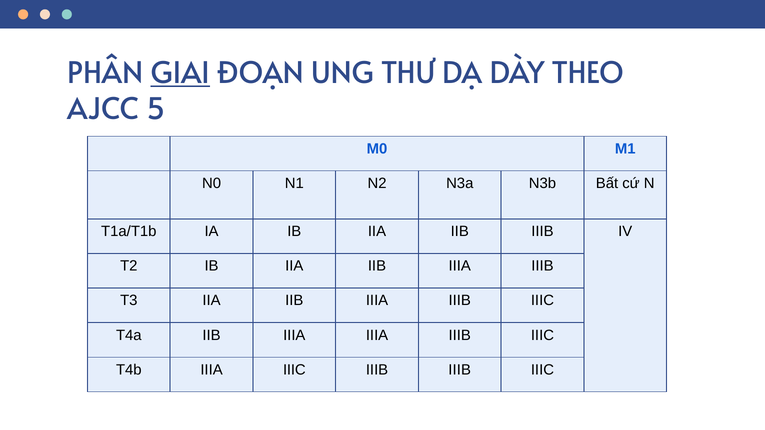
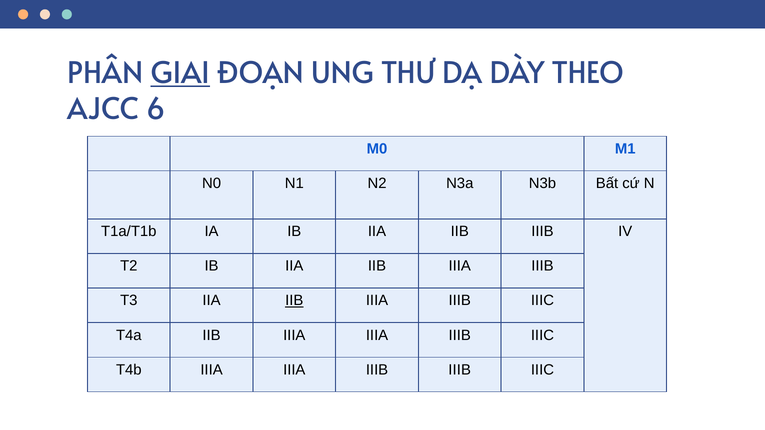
5: 5 -> 6
IIB at (294, 301) underline: none -> present
T4b IIIA IIIC: IIIC -> IIIA
